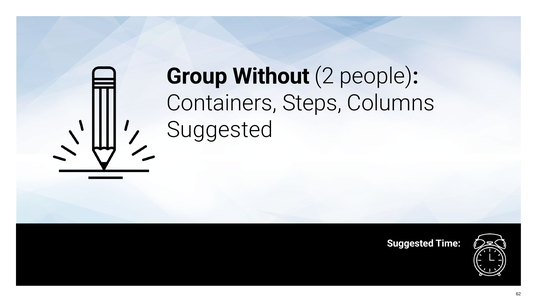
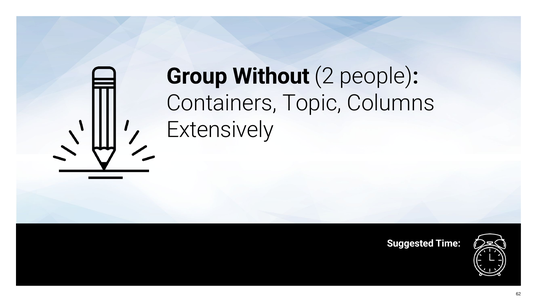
Steps: Steps -> Topic
Suggested at (220, 130): Suggested -> Extensively
